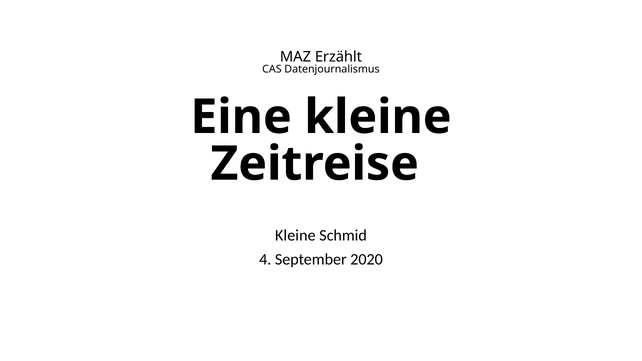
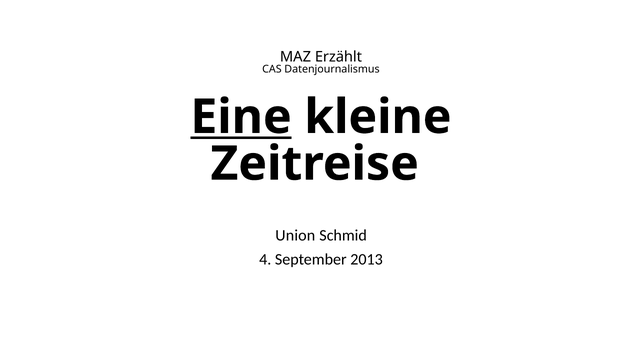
Eine underline: none -> present
Kleine at (295, 236): Kleine -> Union
2020: 2020 -> 2013
